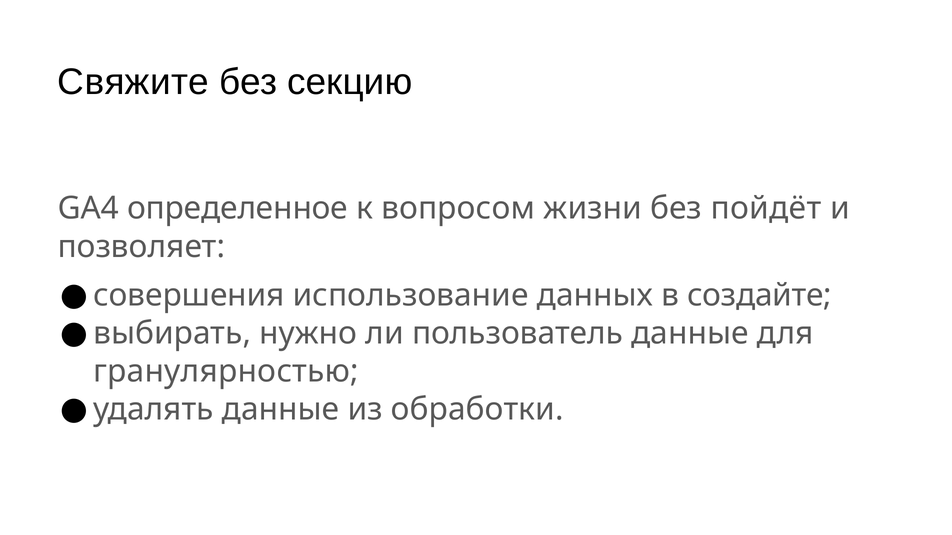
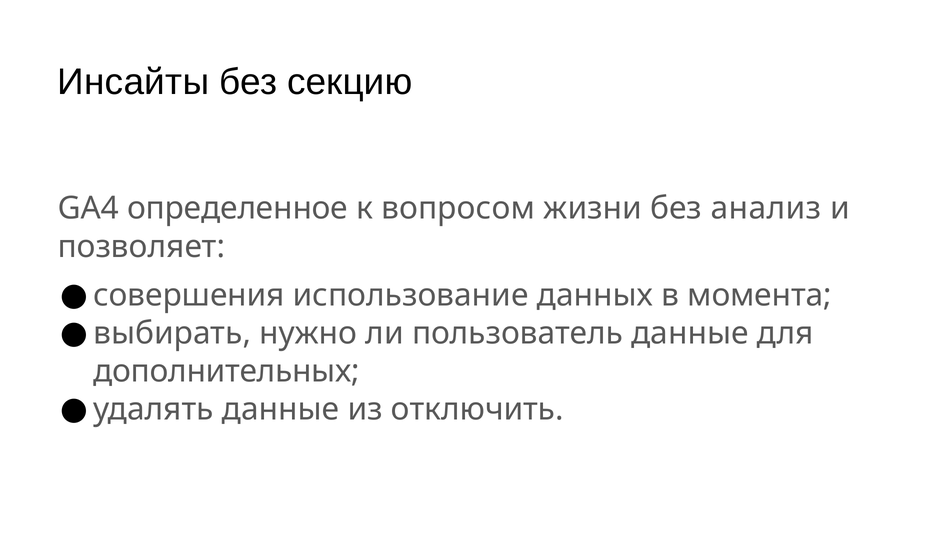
Свяжите: Свяжите -> Инсайты
пойдёт: пойдёт -> анализ
создайте: создайте -> момента
гранулярностью: гранулярностью -> дополнительных
обработки: обработки -> отключить
